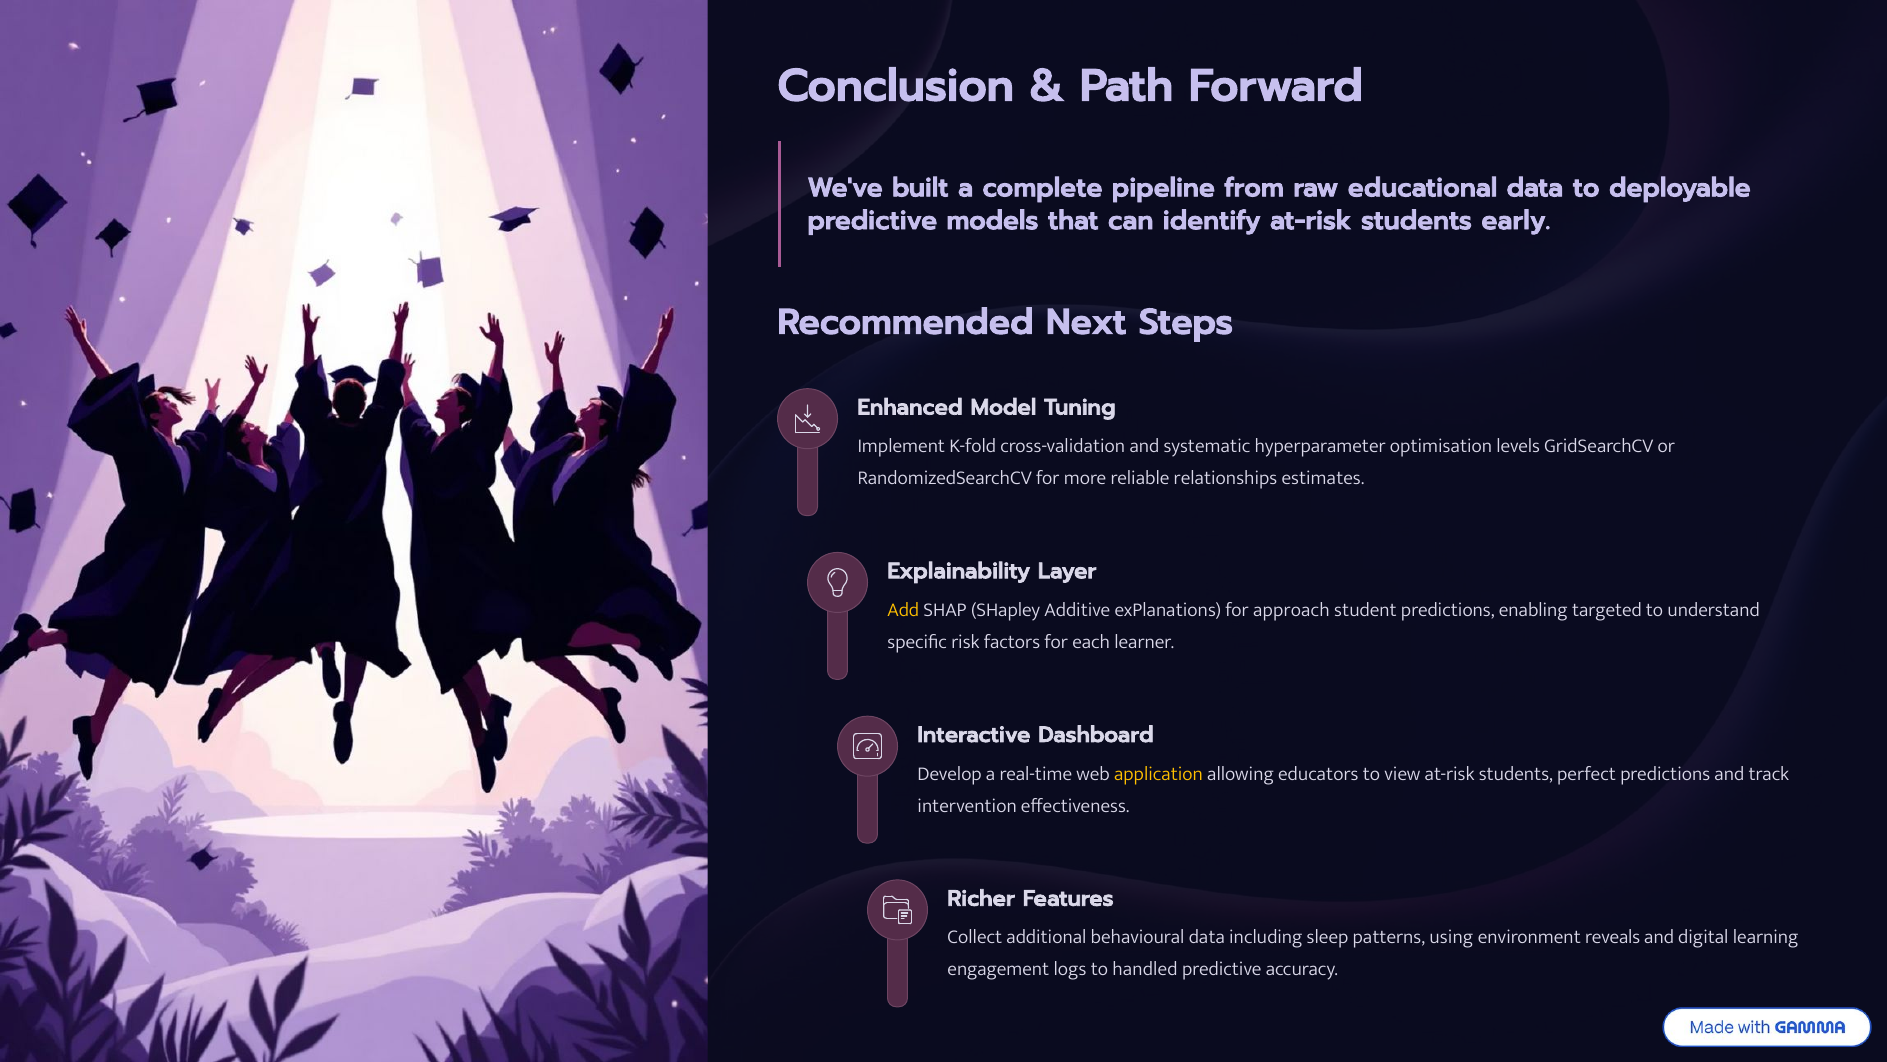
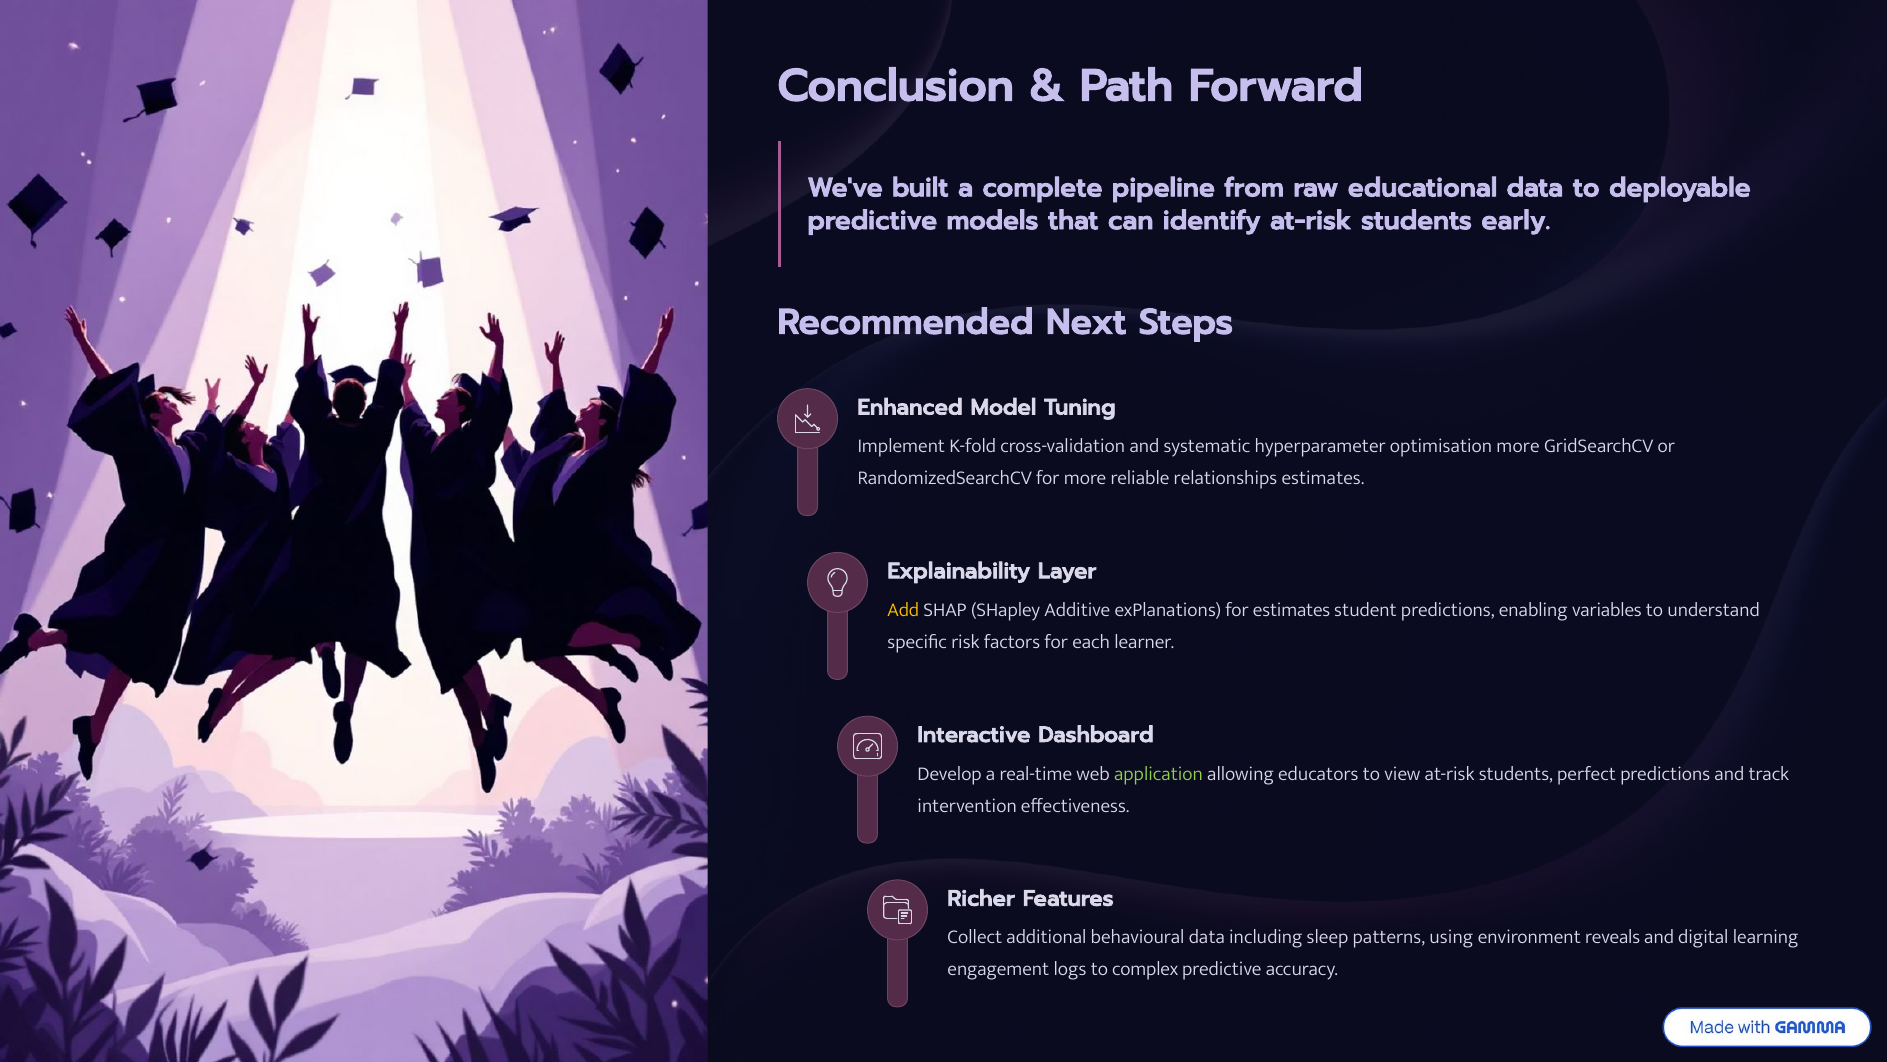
optimisation levels: levels -> more
for approach: approach -> estimates
targeted: targeted -> variables
application colour: yellow -> light green
handled: handled -> complex
